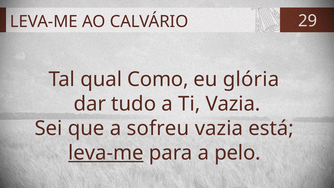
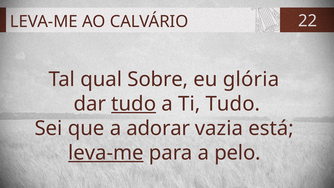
29: 29 -> 22
Como: Como -> Sobre
tudo at (134, 104) underline: none -> present
Ti Vazia: Vazia -> Tudo
sofreu: sofreu -> adorar
